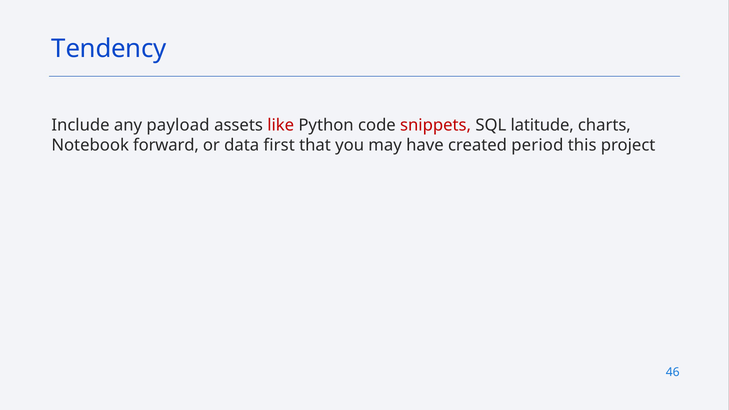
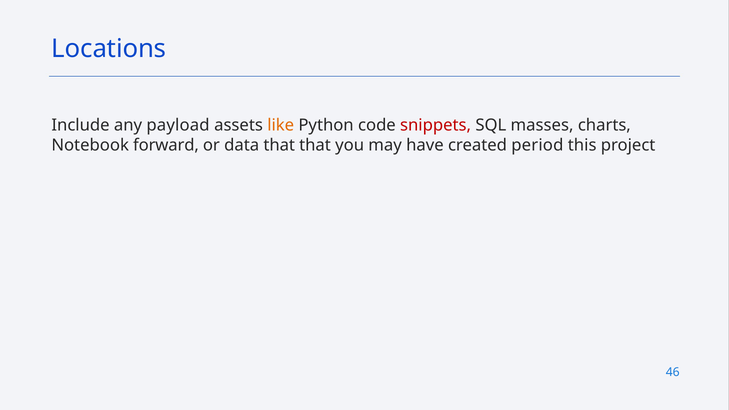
Tendency: Tendency -> Locations
like colour: red -> orange
latitude: latitude -> masses
data first: first -> that
